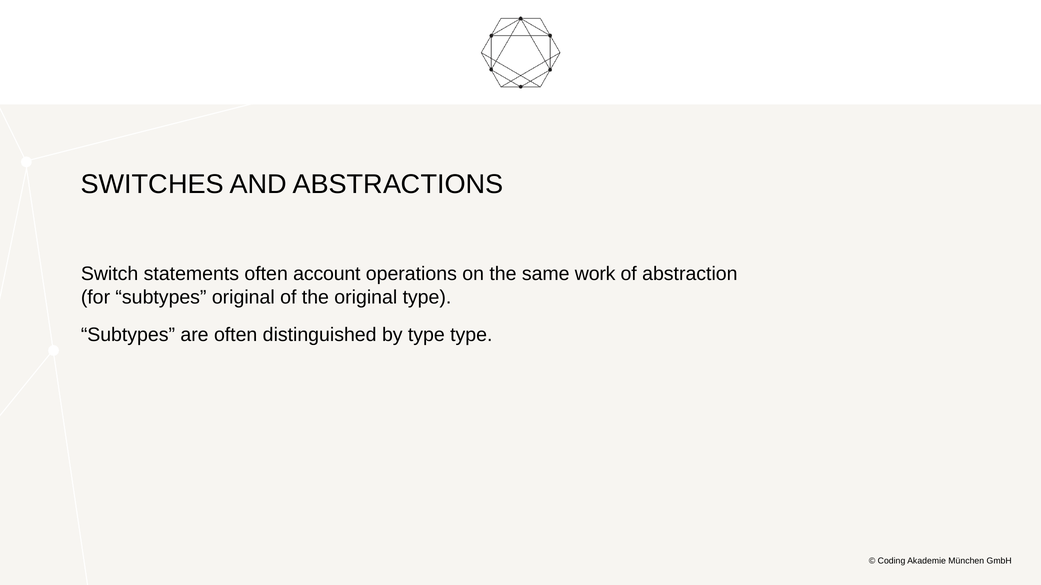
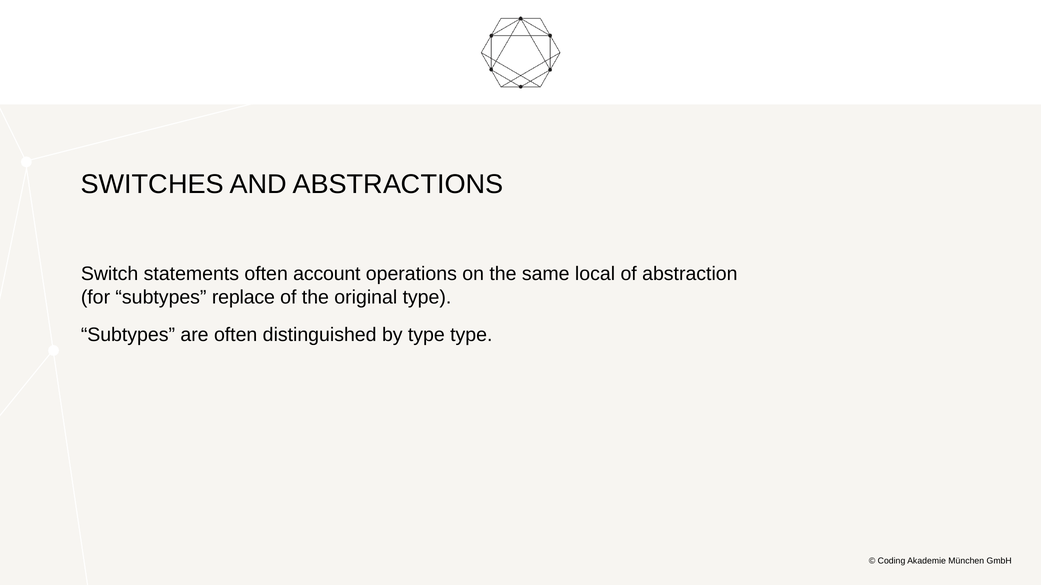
work: work -> local
subtypes original: original -> replace
